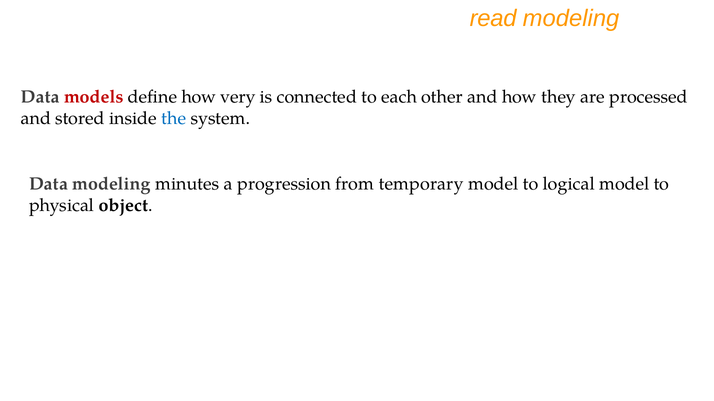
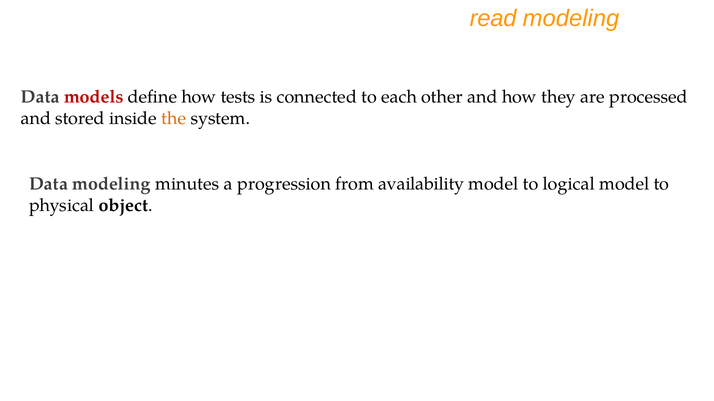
very: very -> tests
the colour: blue -> orange
temporary: temporary -> availability
